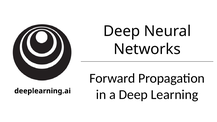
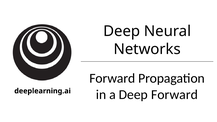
Deep Learning: Learning -> Forward
